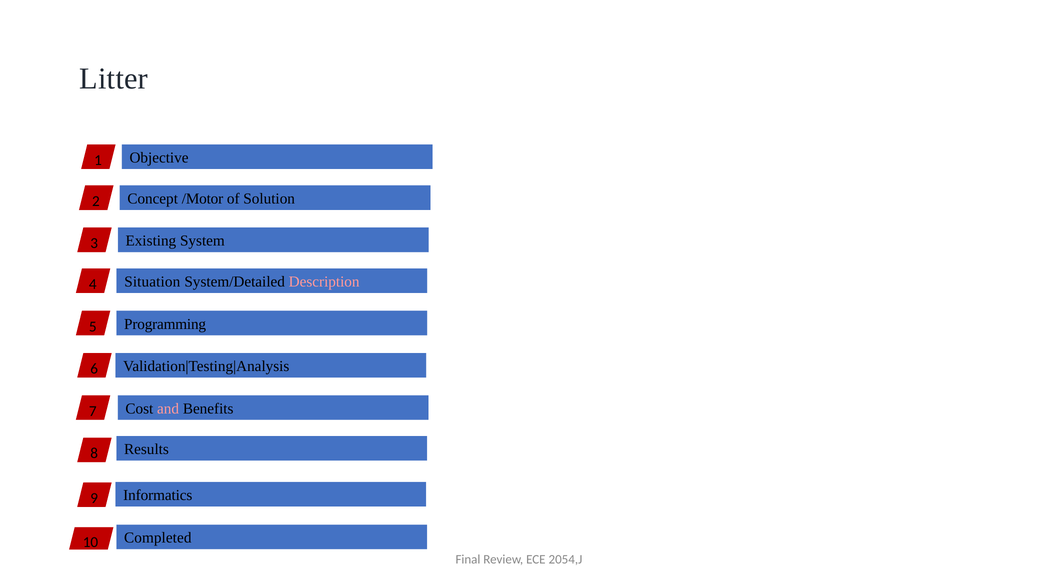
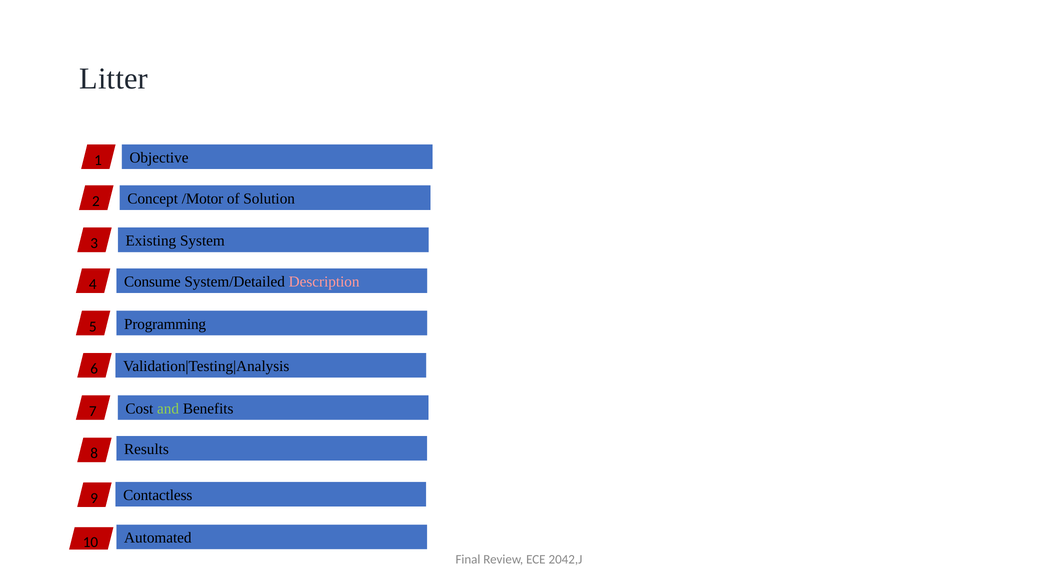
Situation: Situation -> Consume
and colour: pink -> light green
Informatics: Informatics -> Contactless
Completed: Completed -> Automated
2054,J: 2054,J -> 2042,J
